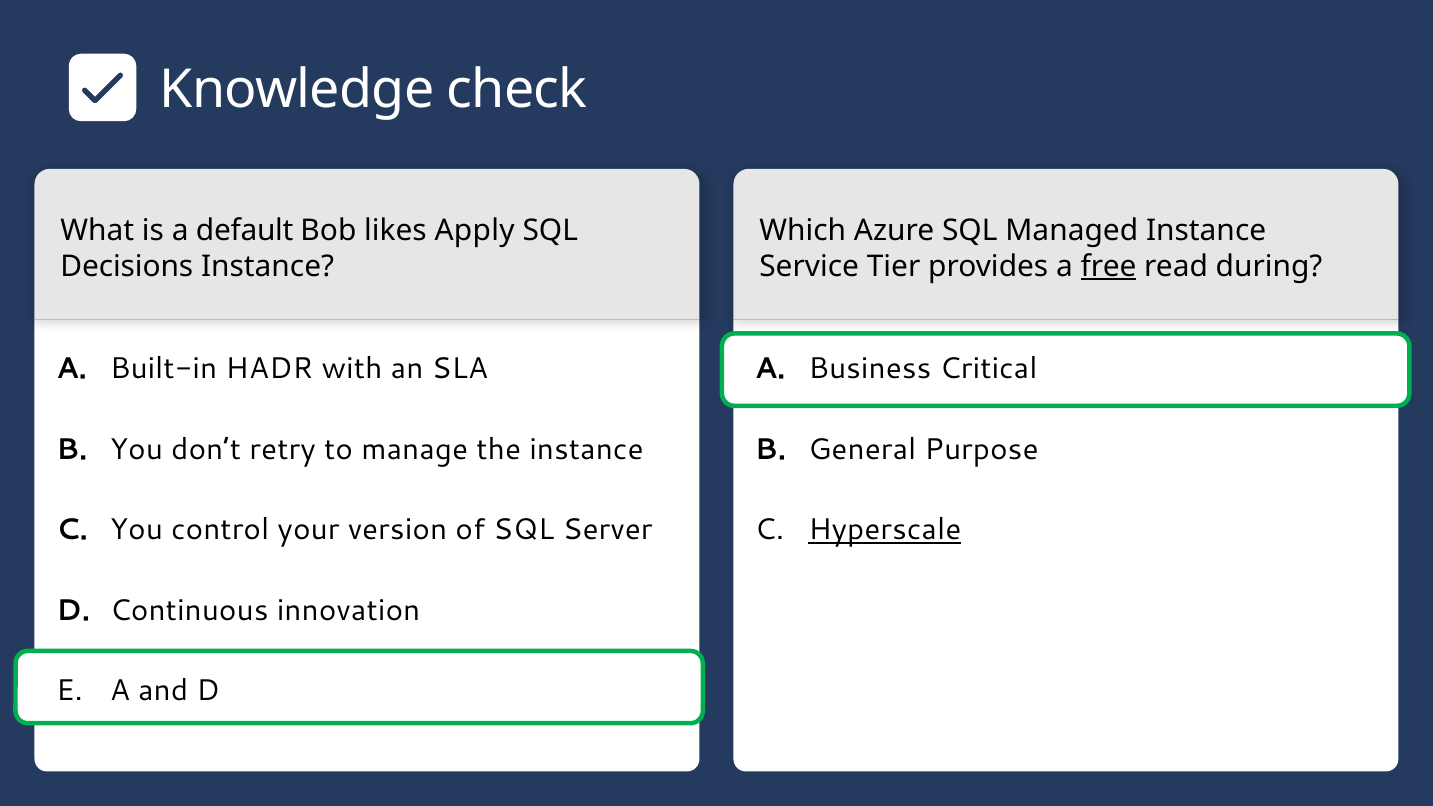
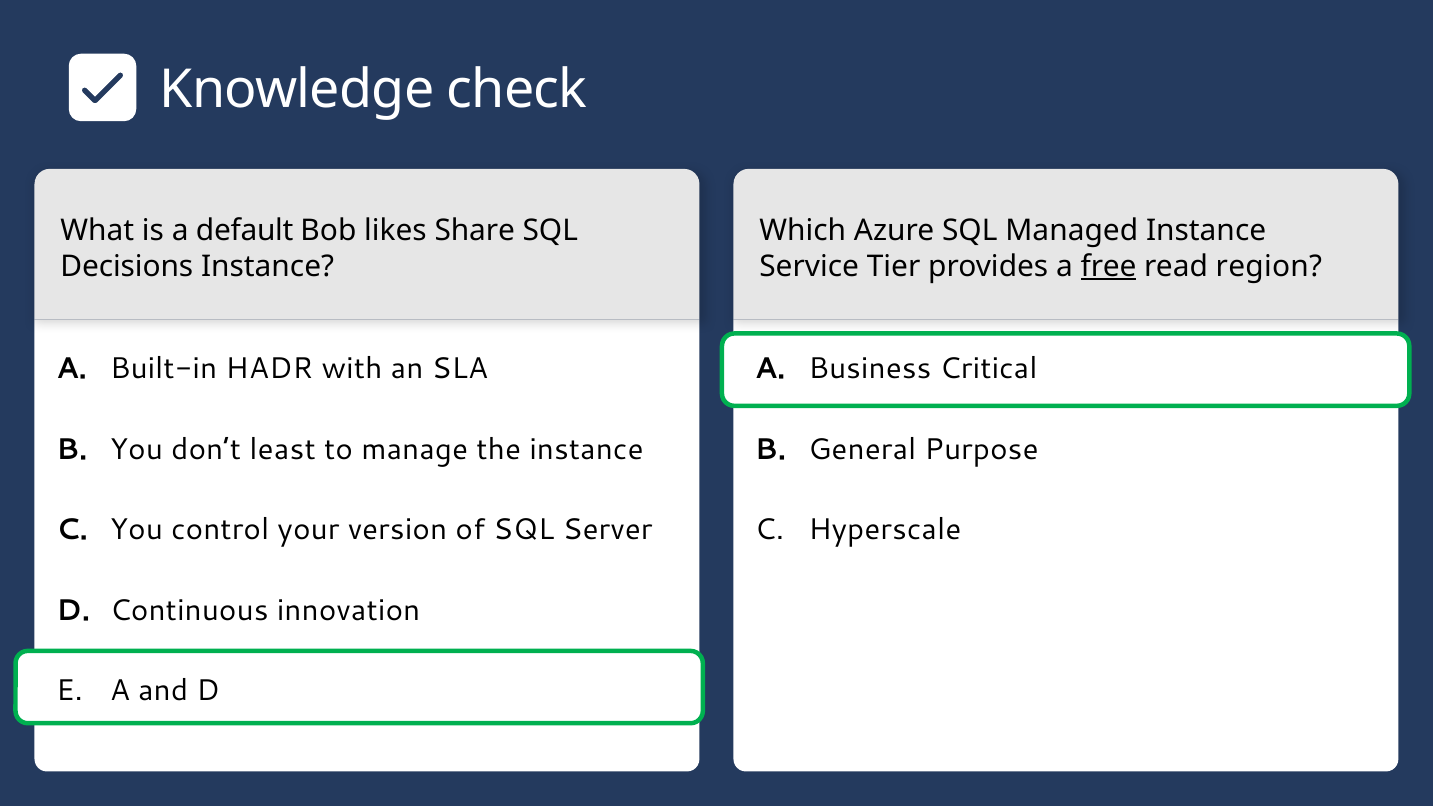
Apply: Apply -> Share
during: during -> region
retry: retry -> least
Hyperscale underline: present -> none
